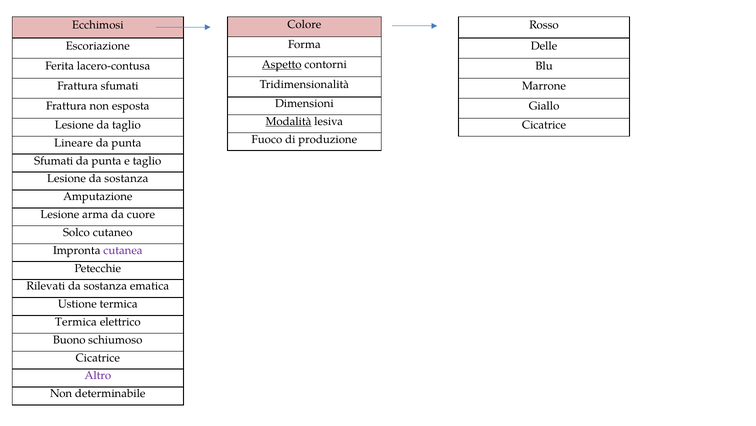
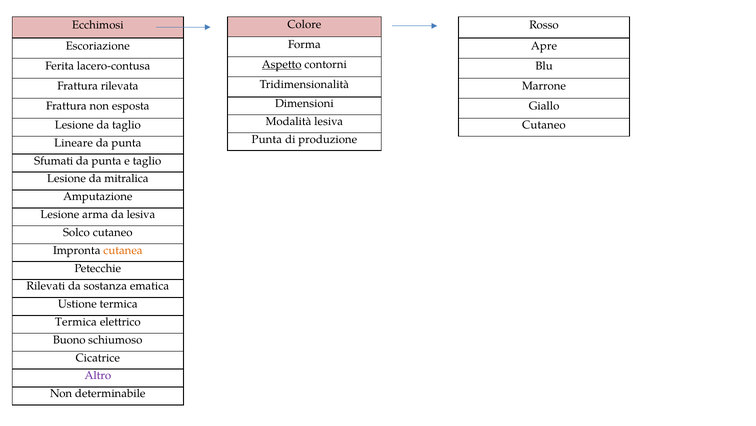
Delle: Delle -> Apre
Frattura sfumati: sfumati -> rilevata
Modalità underline: present -> none
Cicatrice at (544, 125): Cicatrice -> Cutaneo
Fuoco at (267, 140): Fuoco -> Punta
Lesione da sostanza: sostanza -> mitralica
da cuore: cuore -> lesiva
cutanea colour: purple -> orange
